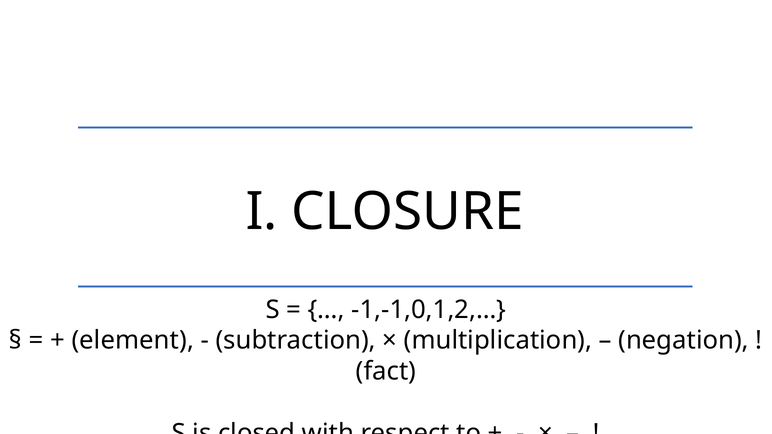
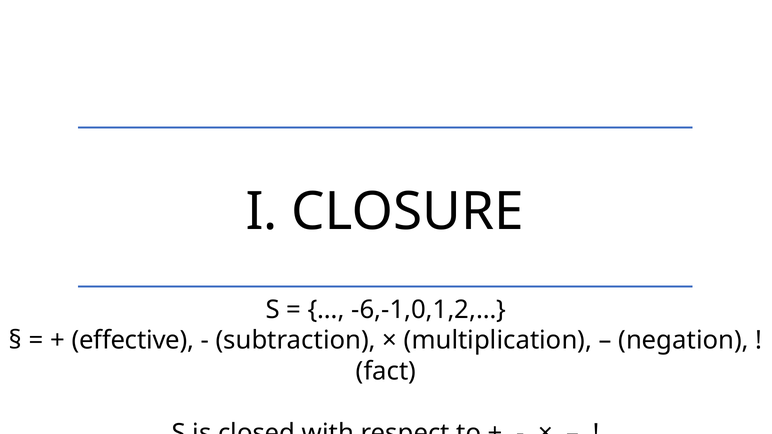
-1,-1,0,1,2,…: -1,-1,0,1,2,… -> -6,-1,0,1,2,…
element: element -> effective
